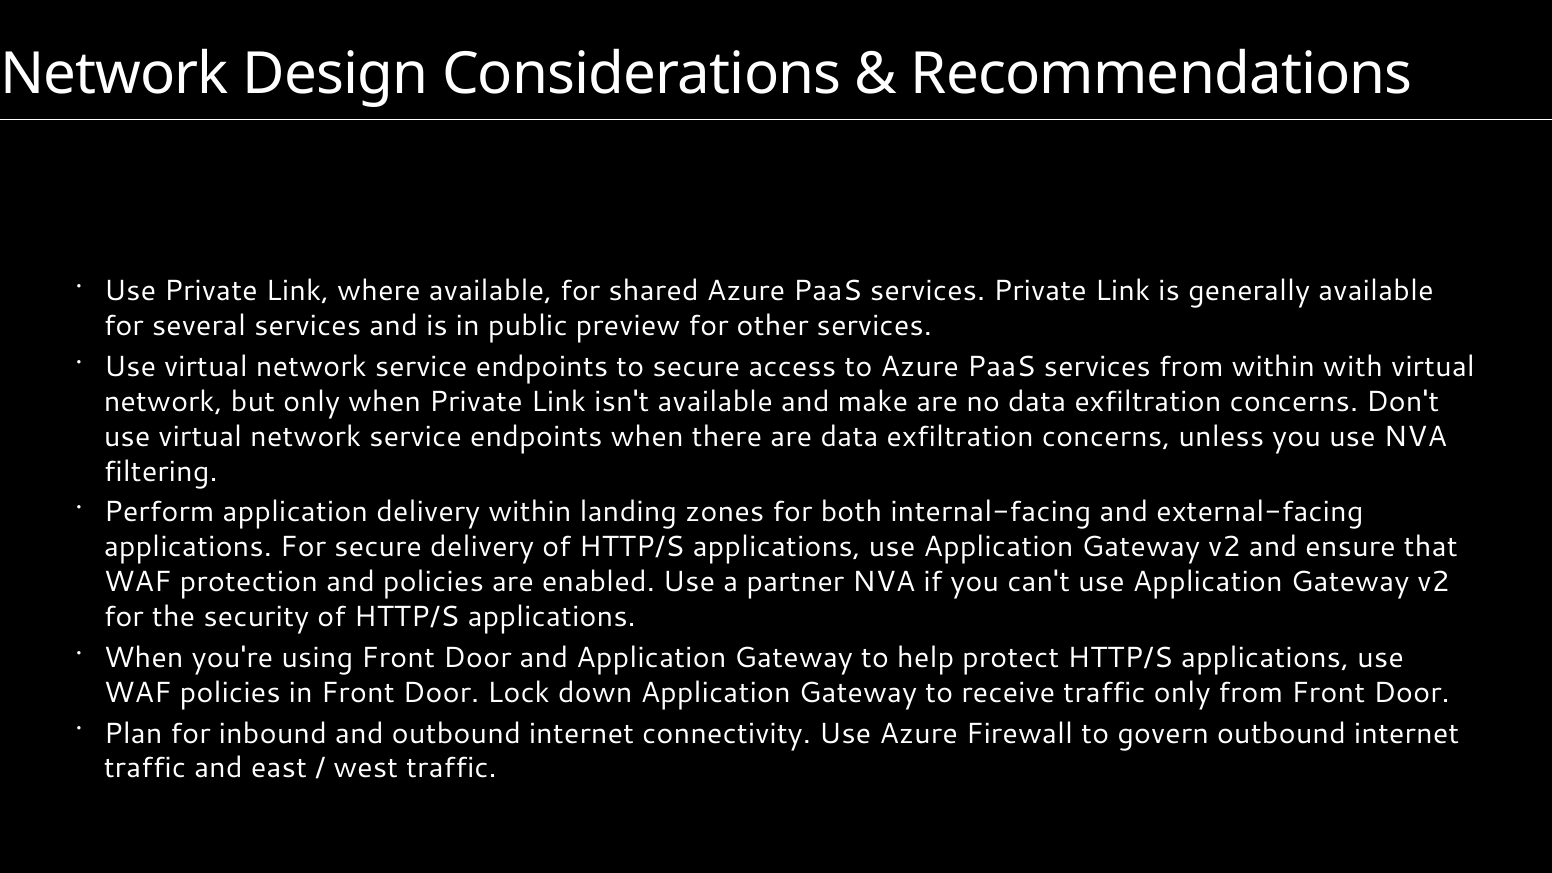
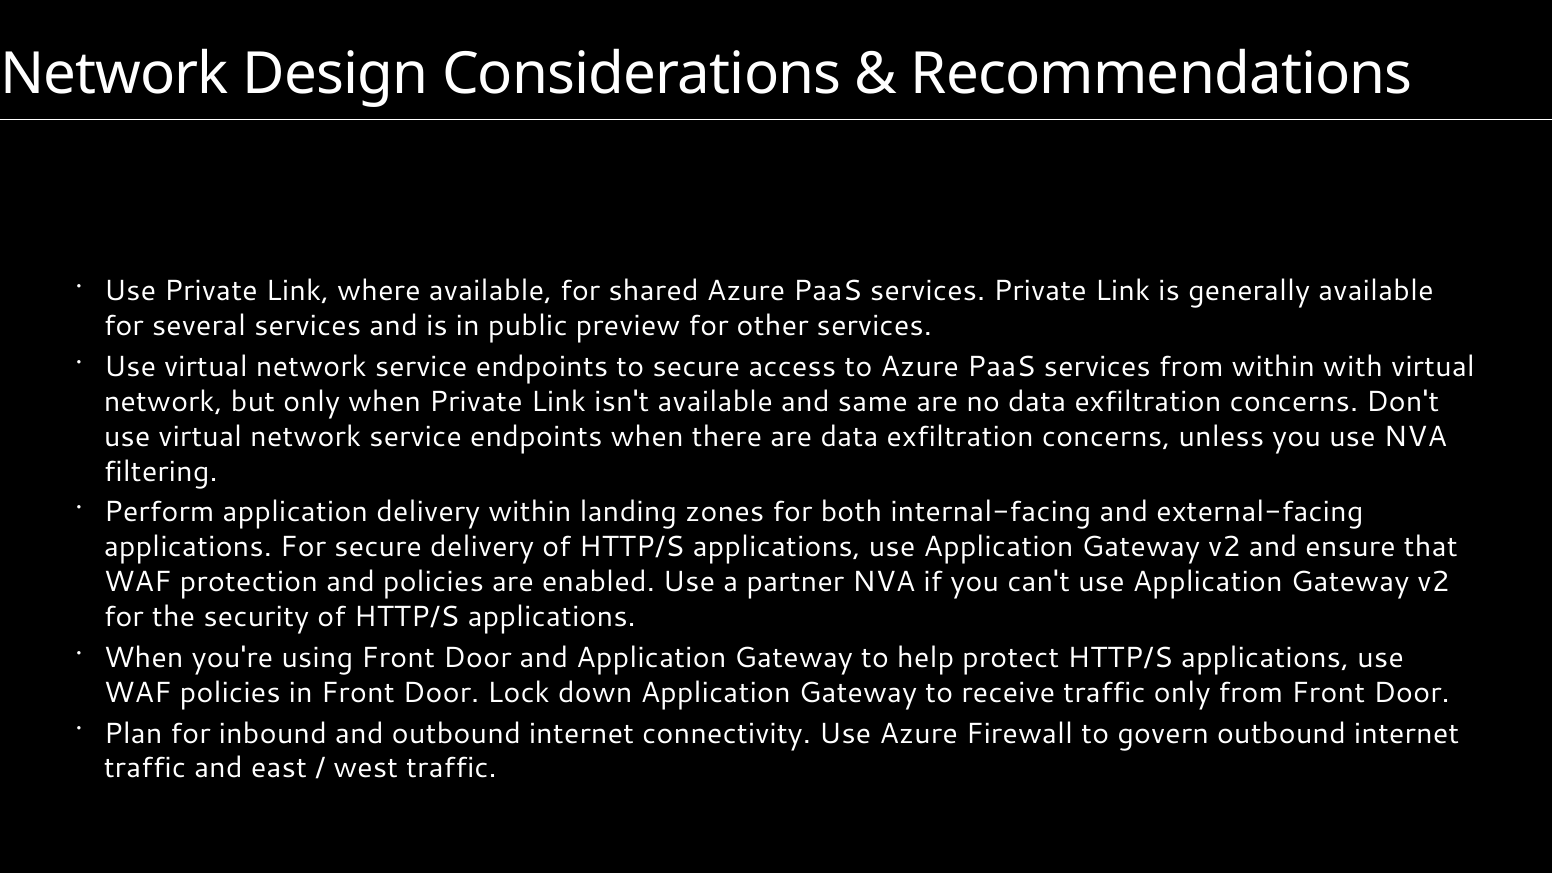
make: make -> same
